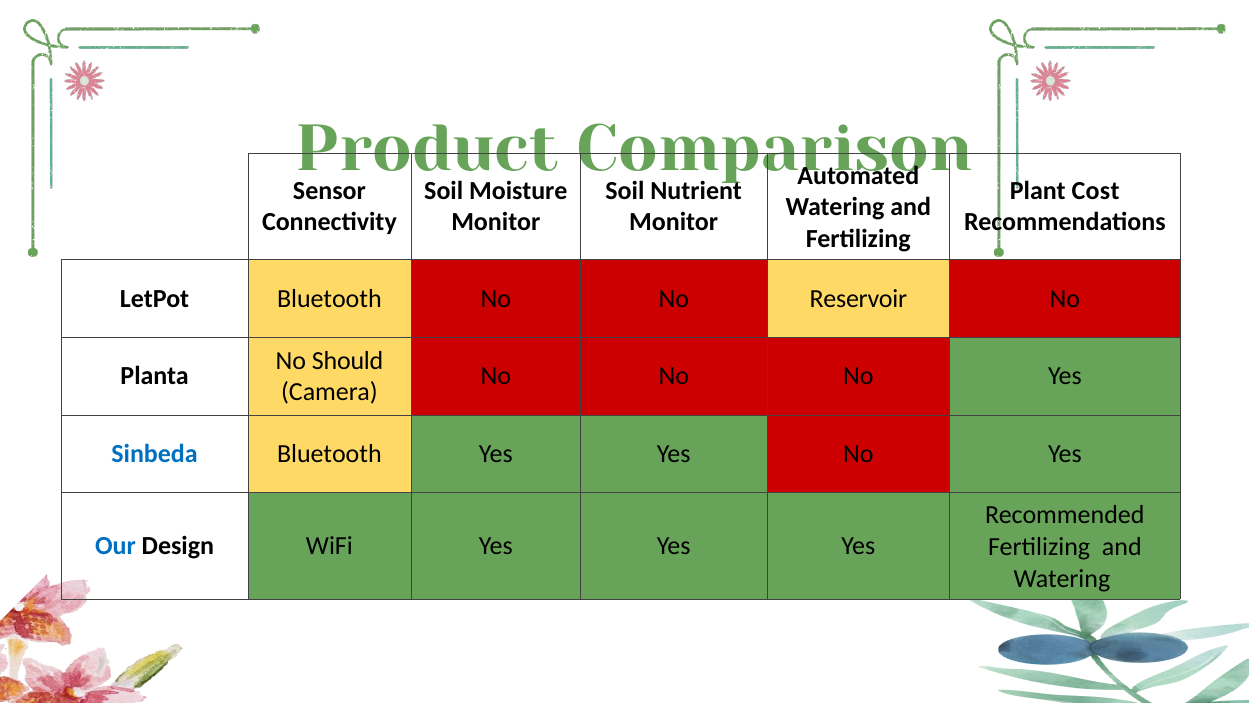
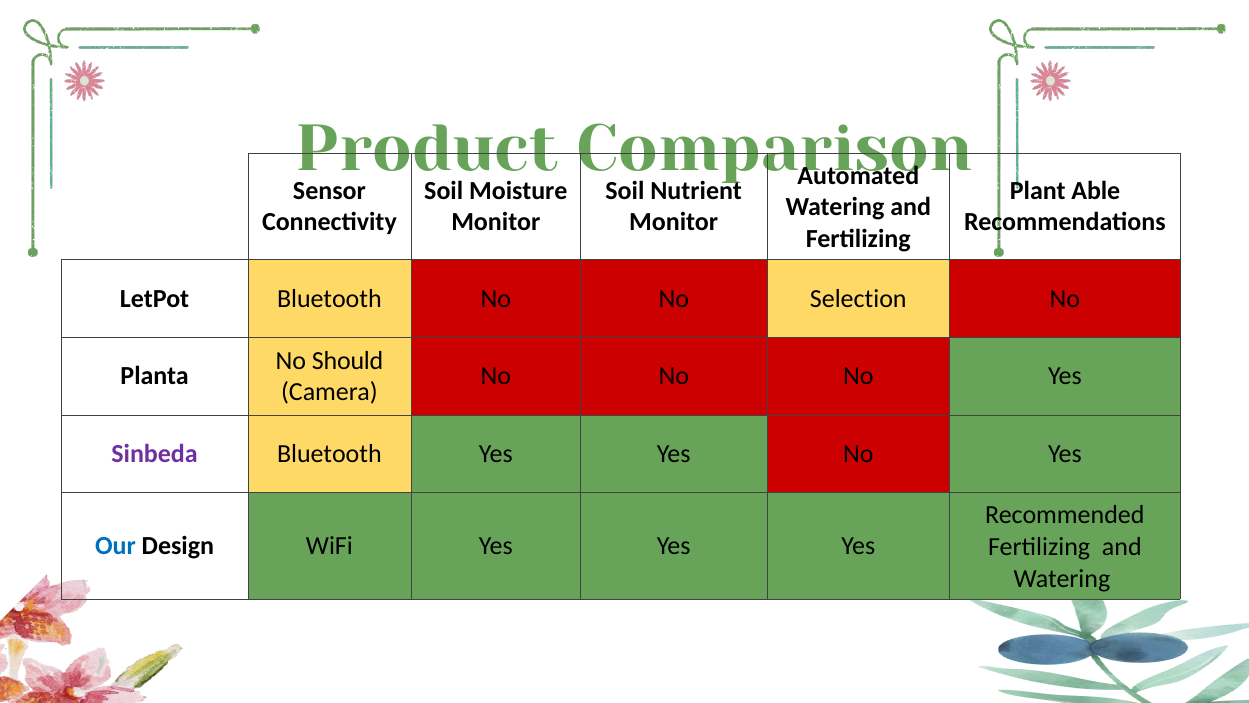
Cost: Cost -> Able
Reservoir: Reservoir -> Selection
Sinbeda colour: blue -> purple
